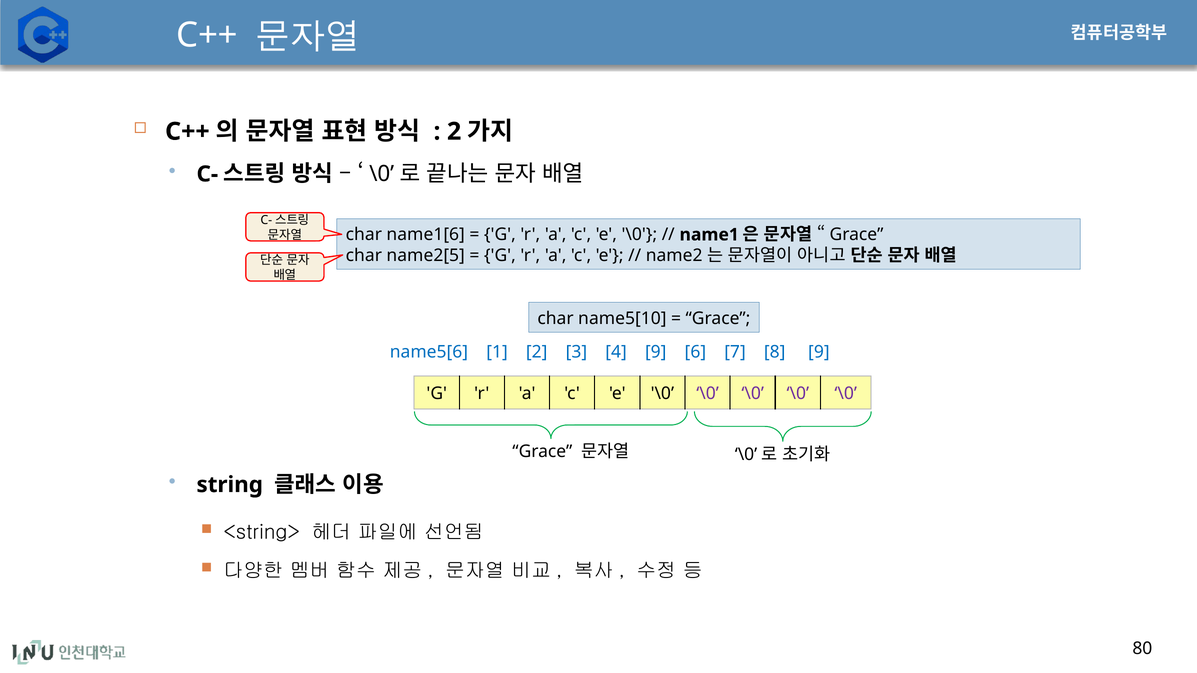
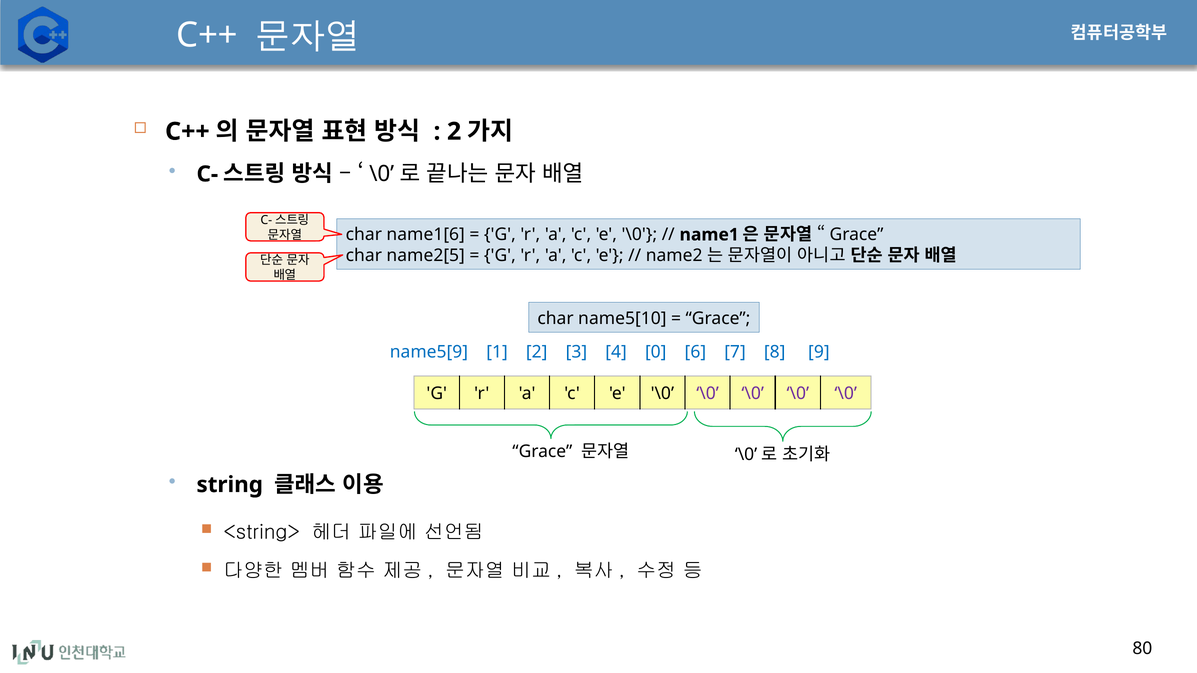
name5[6: name5[6 -> name5[9
4 9: 9 -> 0
